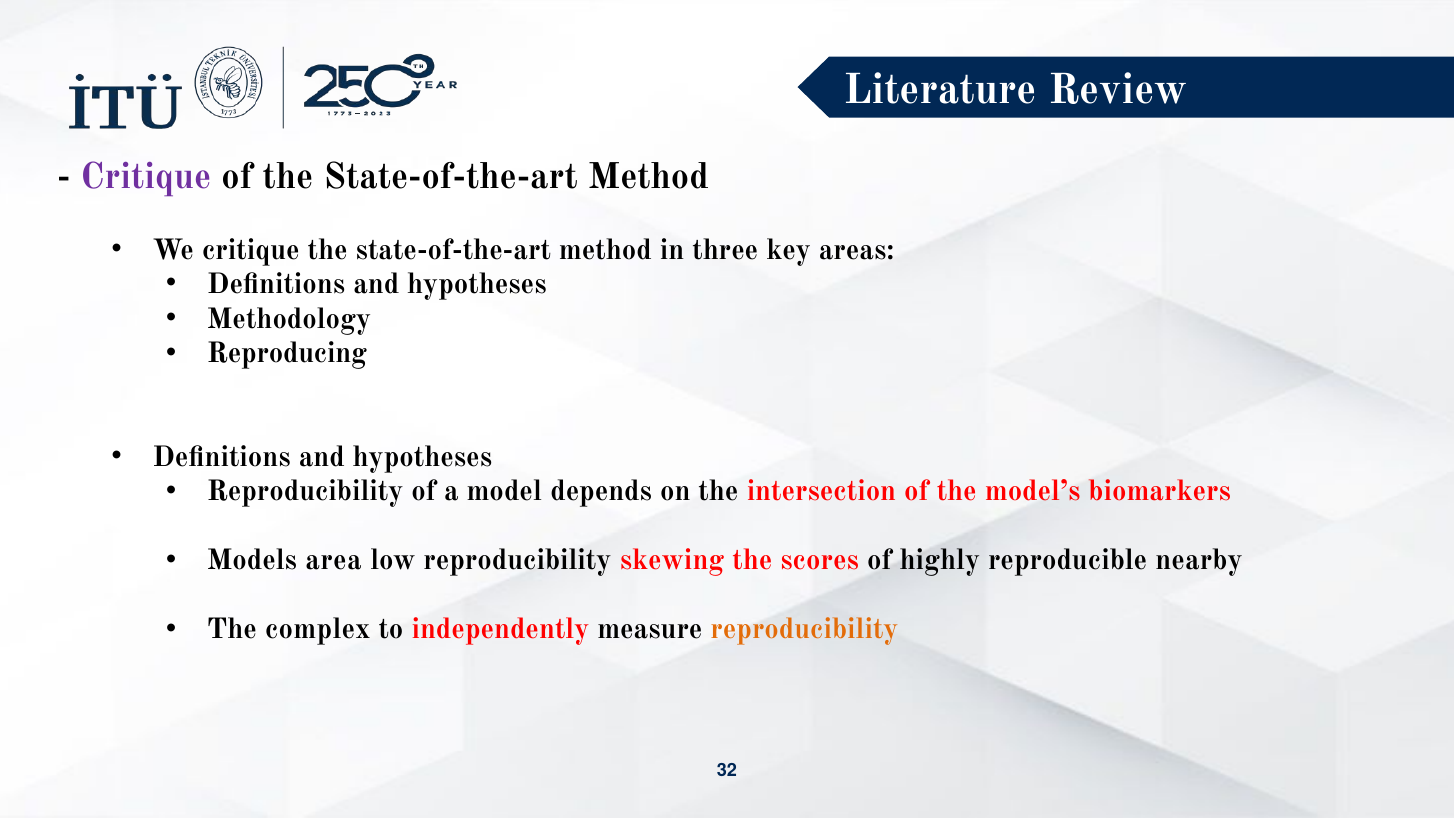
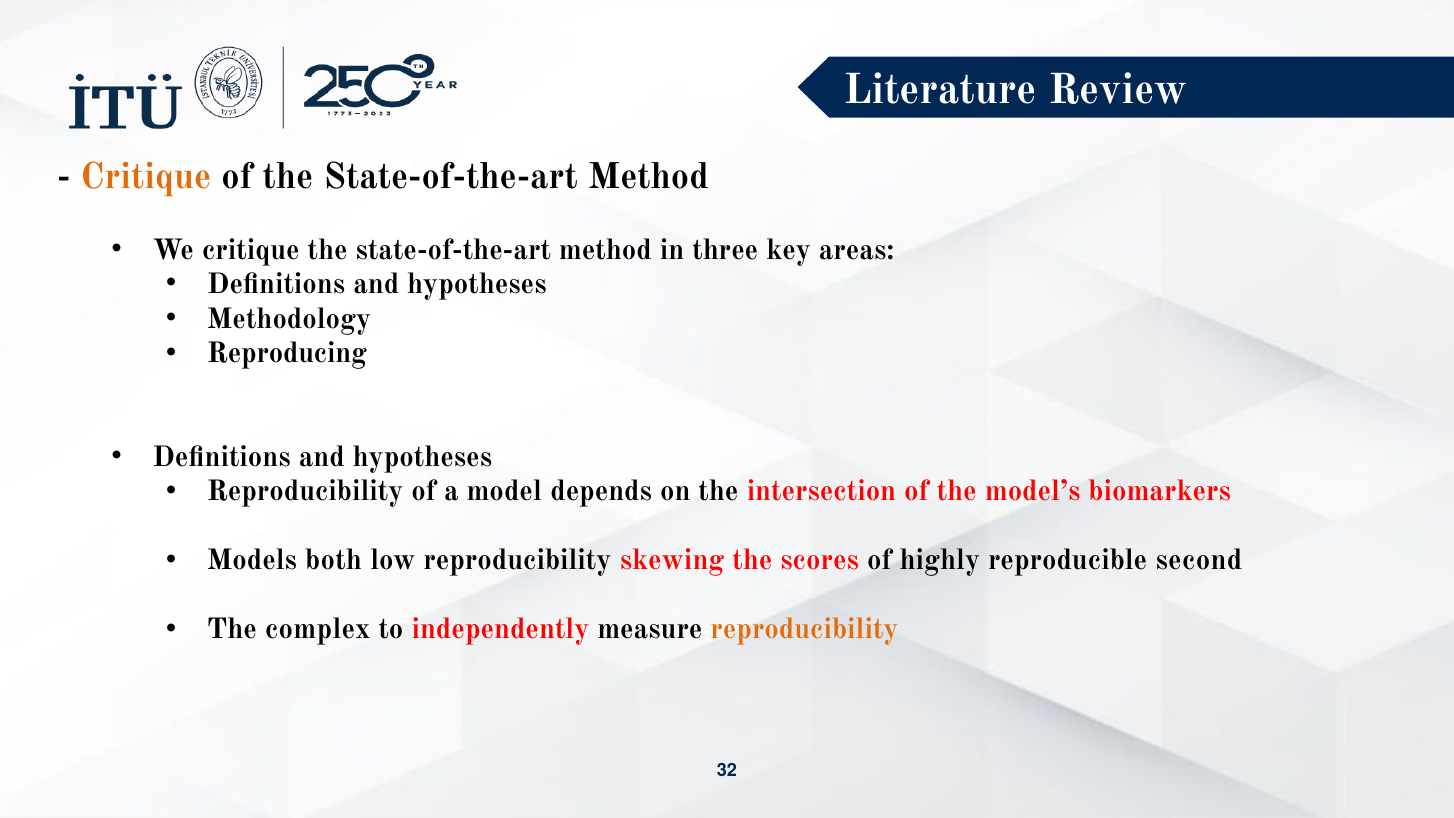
Critique at (146, 177) colour: purple -> orange
area: area -> both
nearby: nearby -> second
